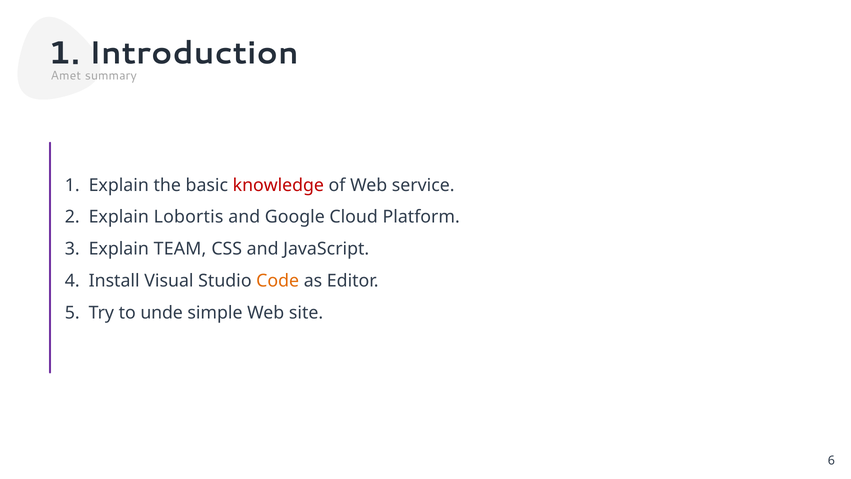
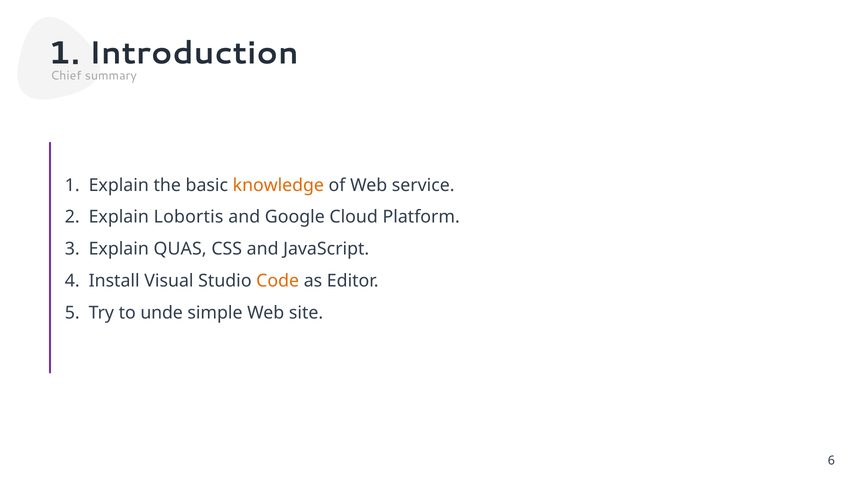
Amet: Amet -> Chief
knowledge colour: red -> orange
TEAM: TEAM -> QUAS
